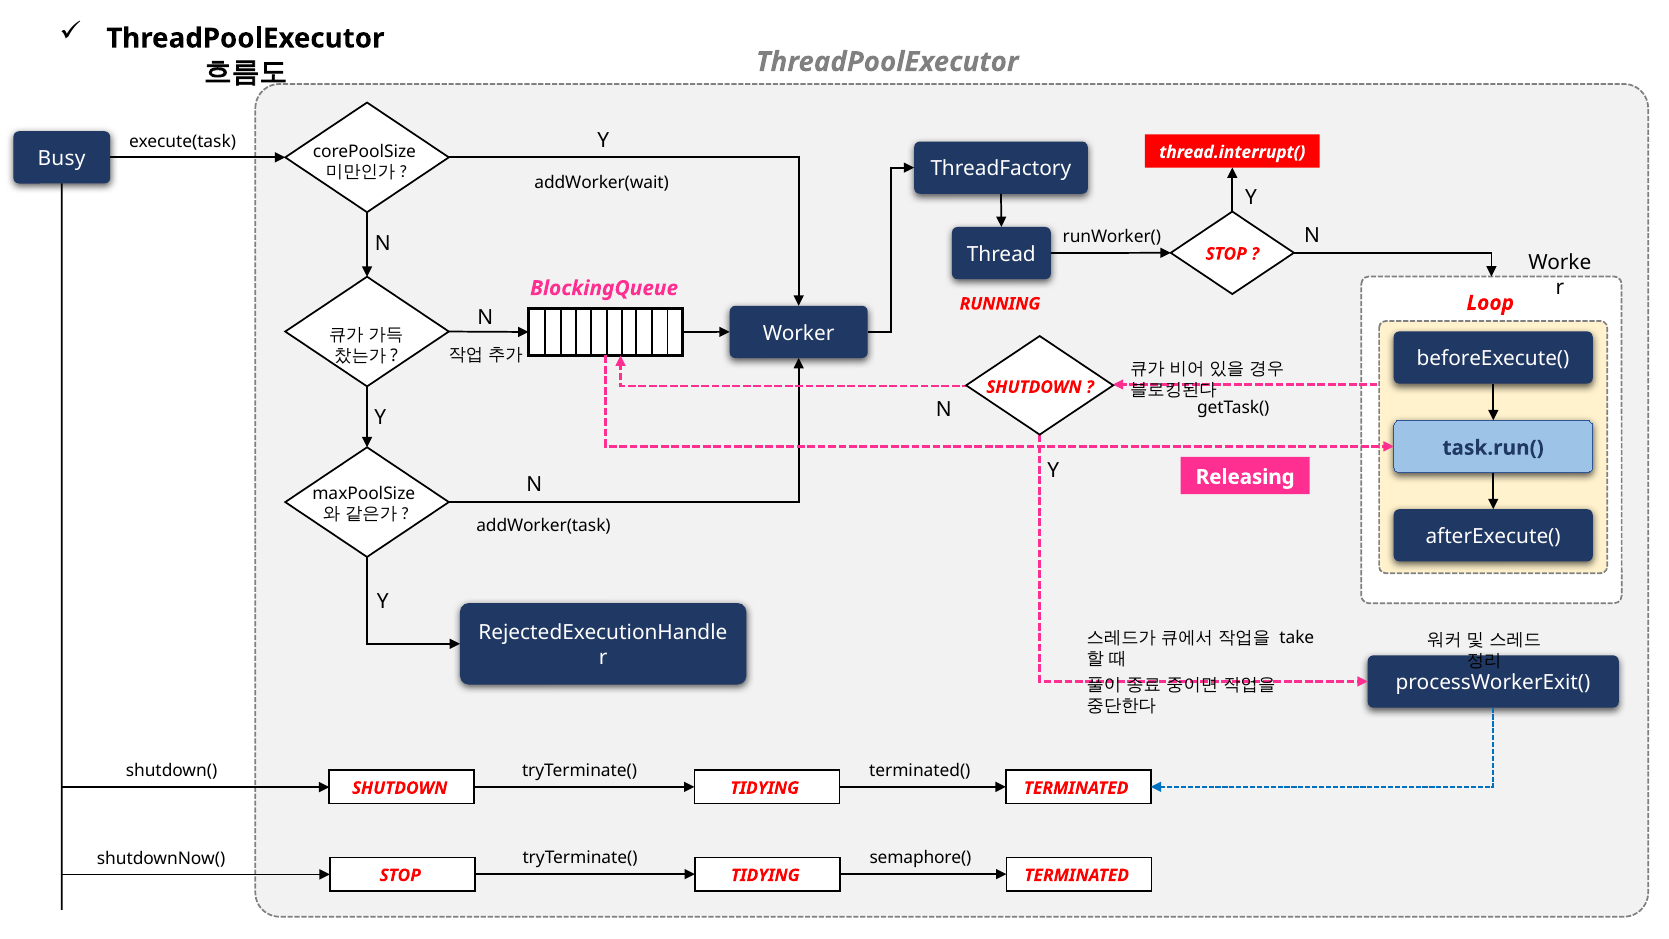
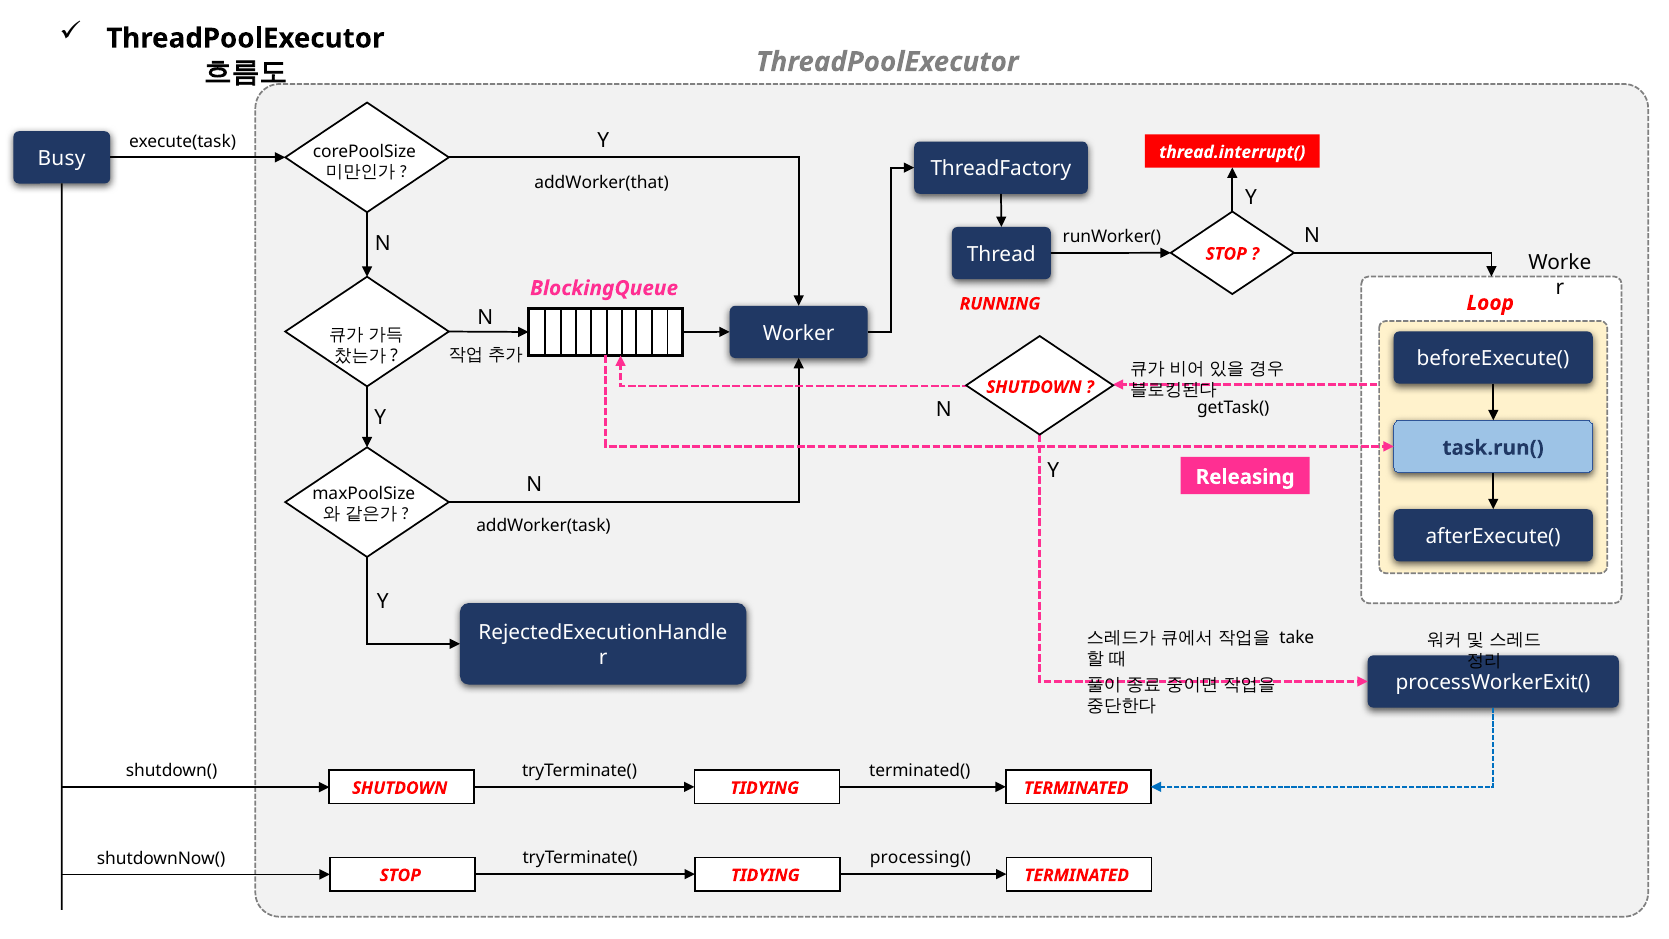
addWorker(wait: addWorker(wait -> addWorker(that
semaphore(: semaphore( -> processing(
